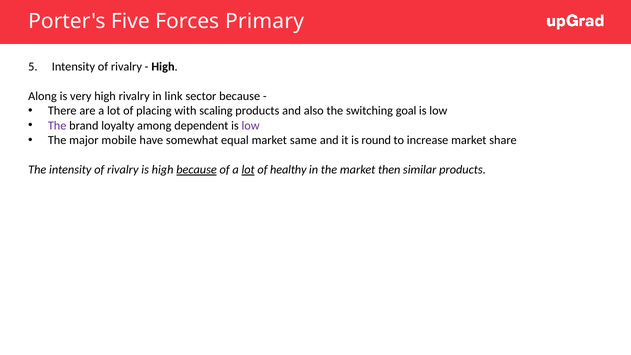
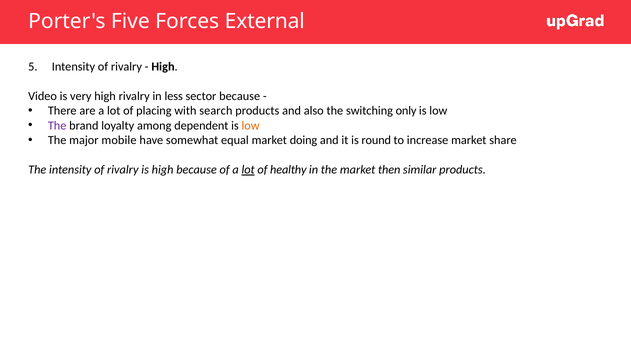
Primary: Primary -> External
Along: Along -> Video
link: link -> less
scaling: scaling -> search
goal: goal -> only
low at (251, 126) colour: purple -> orange
same: same -> doing
because at (197, 170) underline: present -> none
